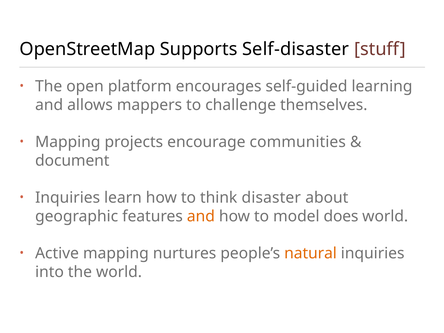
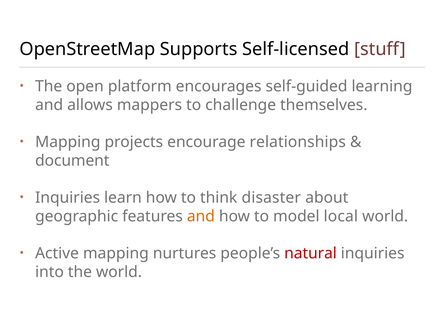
Self-disaster: Self-disaster -> Self-licensed
communities: communities -> relationships
does: does -> local
natural colour: orange -> red
